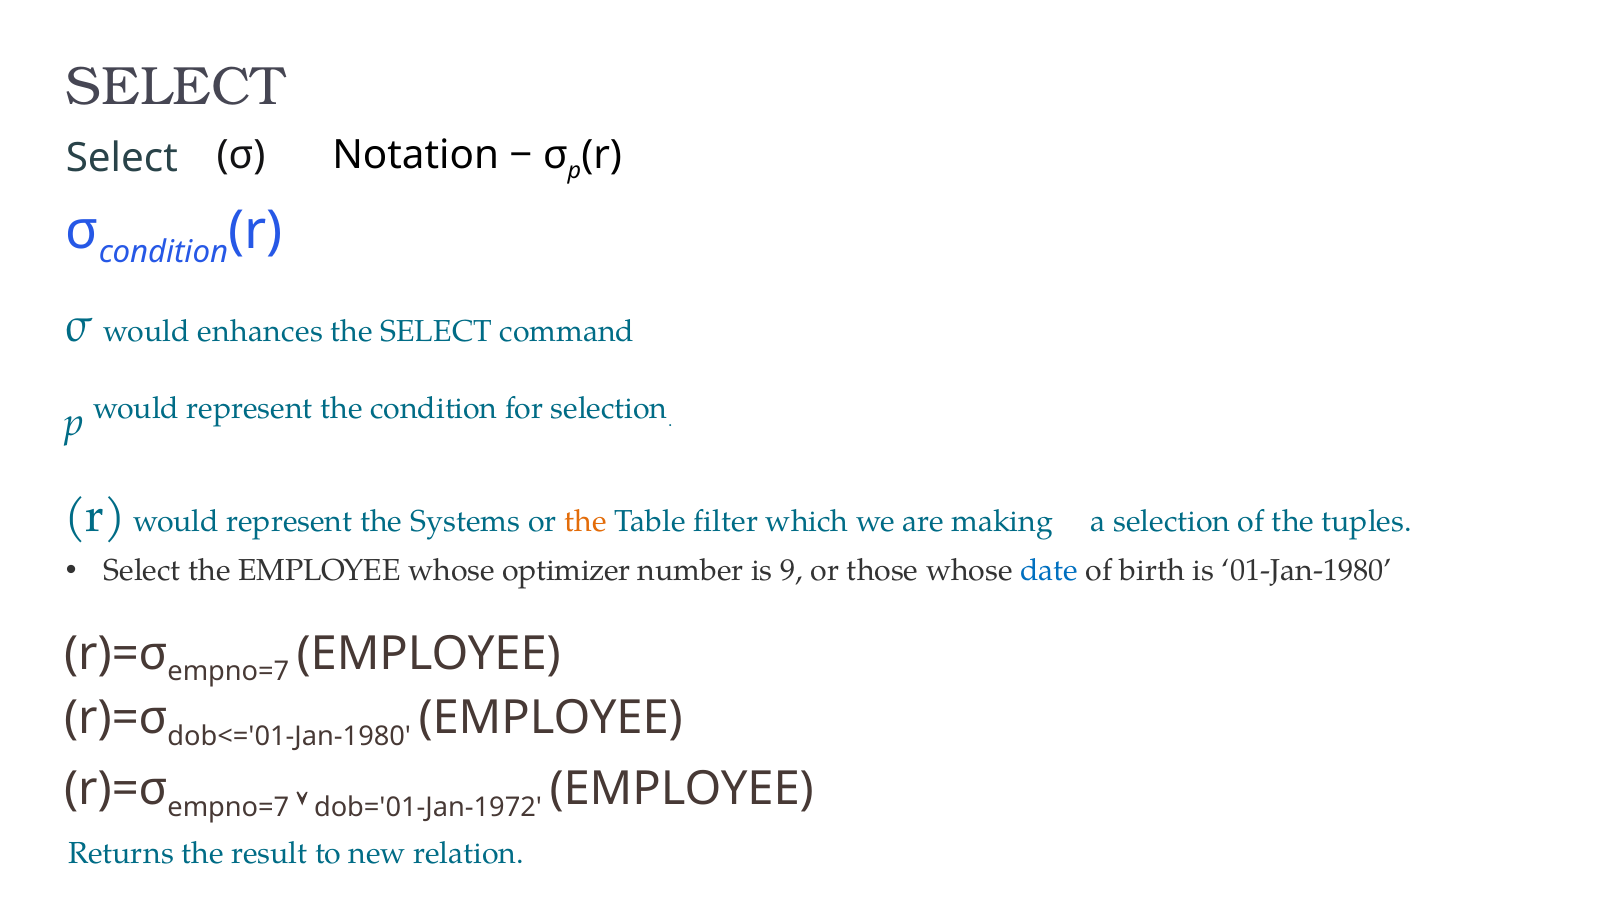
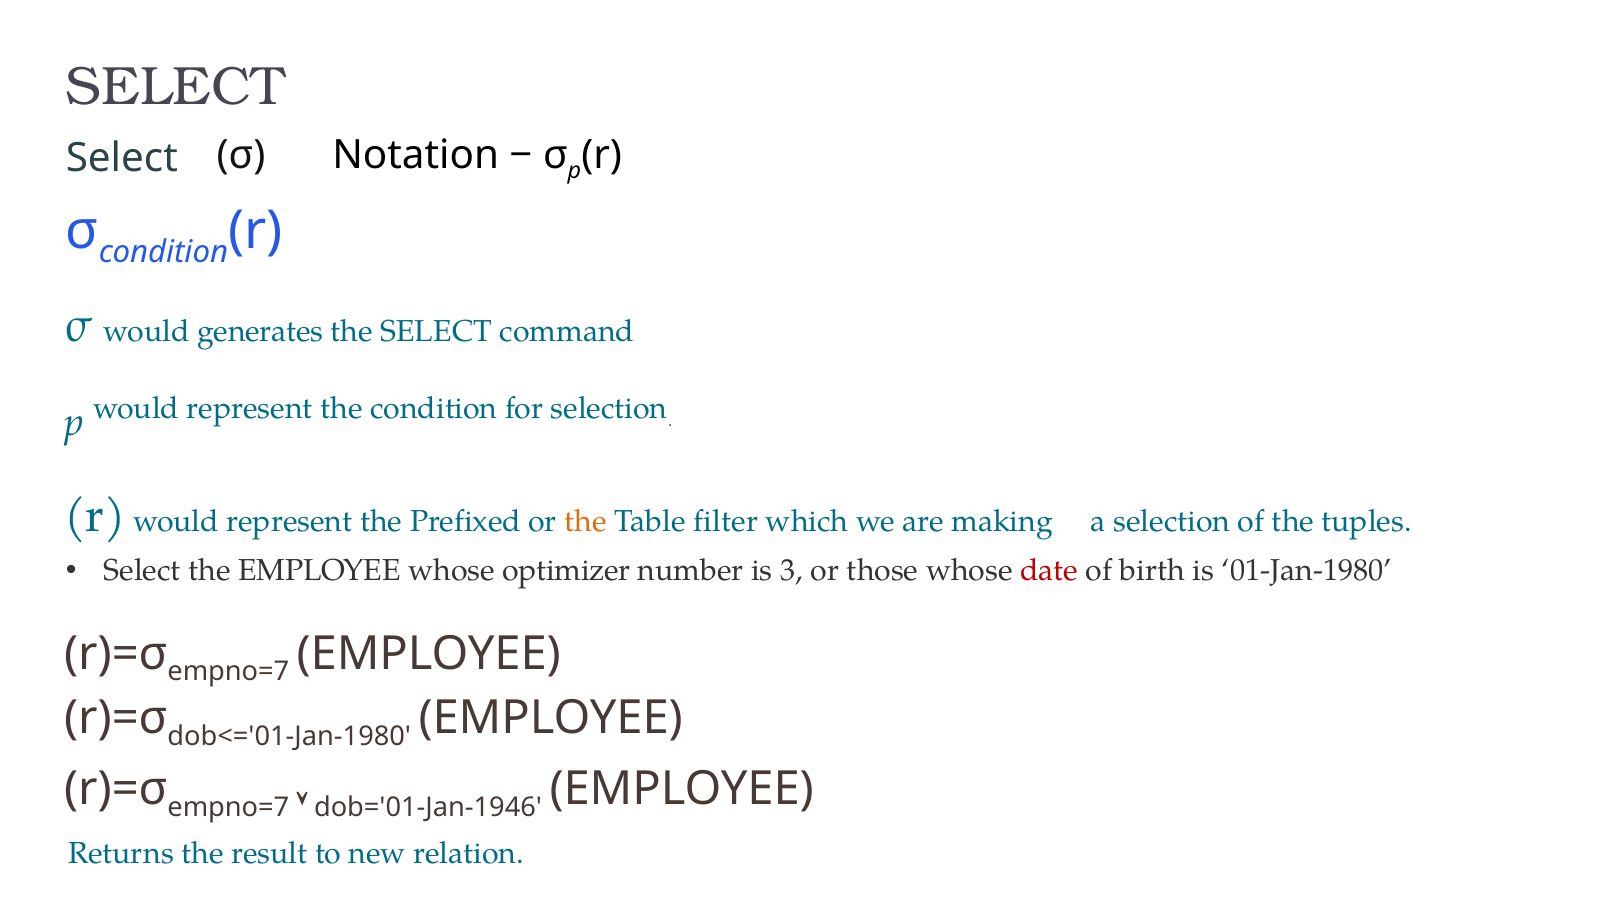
enhances: enhances -> generates
Systems: Systems -> Prefixed
9: 9 -> 3
date colour: blue -> red
dob='01-Jan-1972: dob='01-Jan-1972 -> dob='01-Jan-1946
